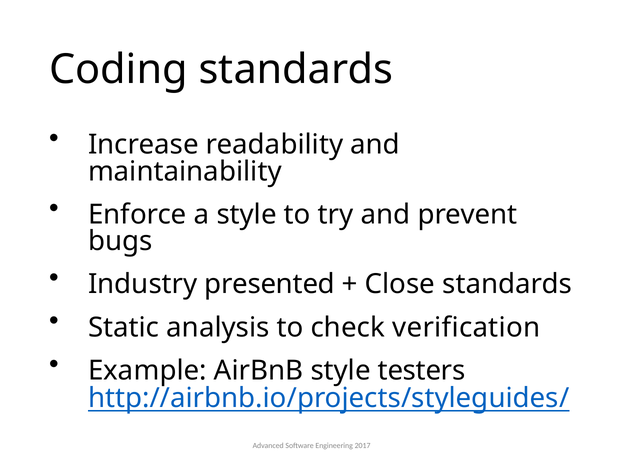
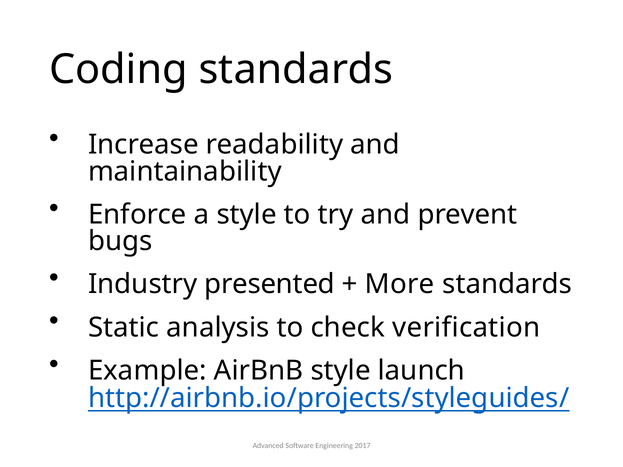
Close: Close -> More
testers: testers -> launch
